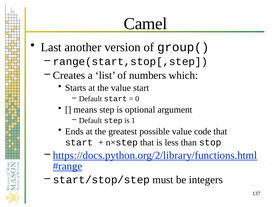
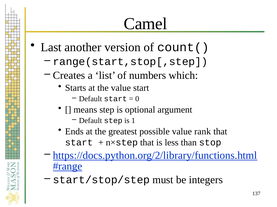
group(: group( -> count(
code: code -> rank
